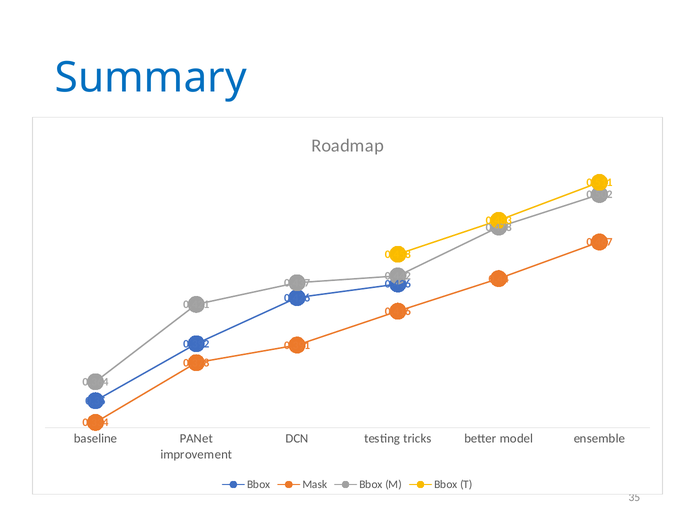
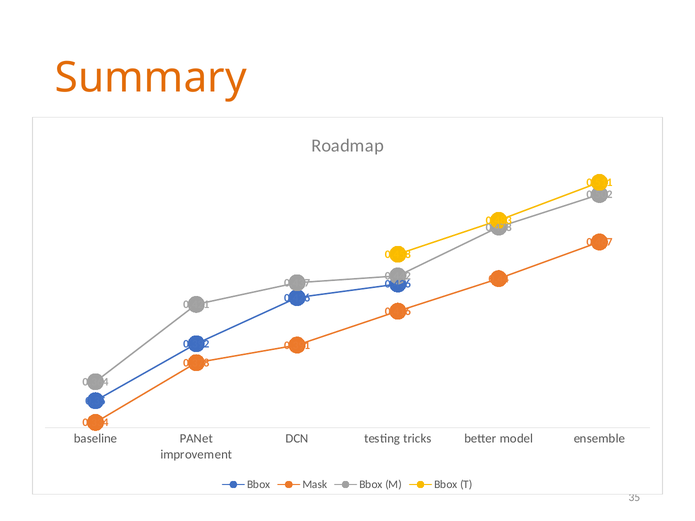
Summary colour: blue -> orange
